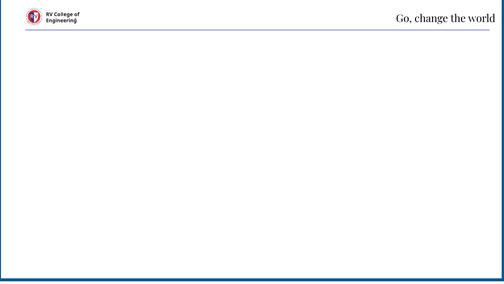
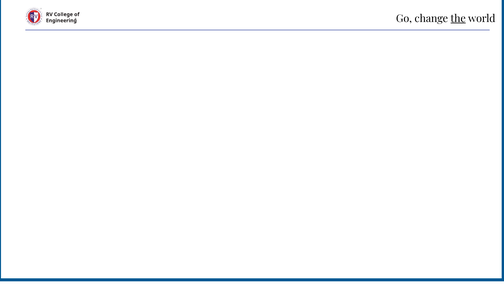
the underline: none -> present
